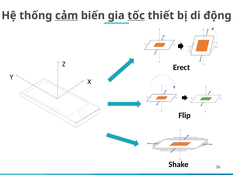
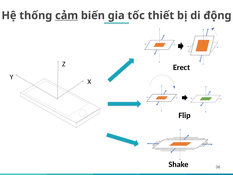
tốc underline: present -> none
